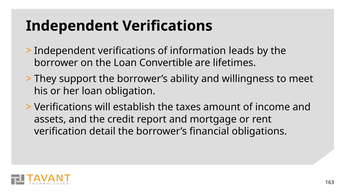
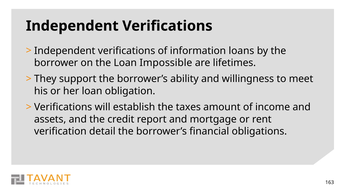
leads: leads -> loans
Convertible: Convertible -> Impossible
